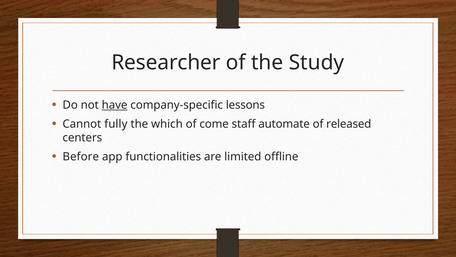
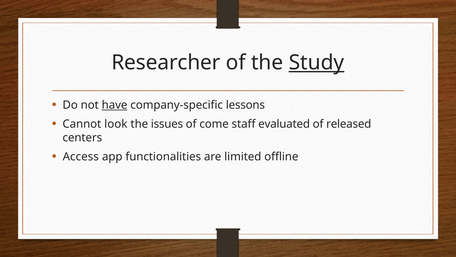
Study underline: none -> present
fully: fully -> look
which: which -> issues
automate: automate -> evaluated
Before: Before -> Access
